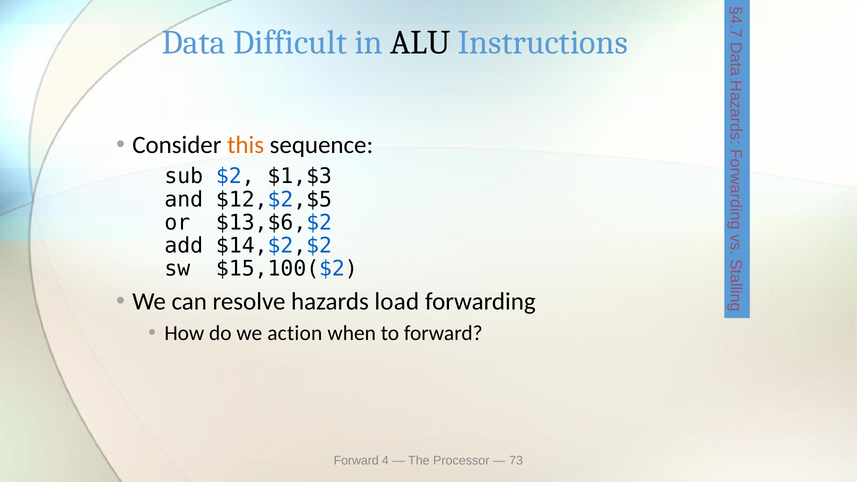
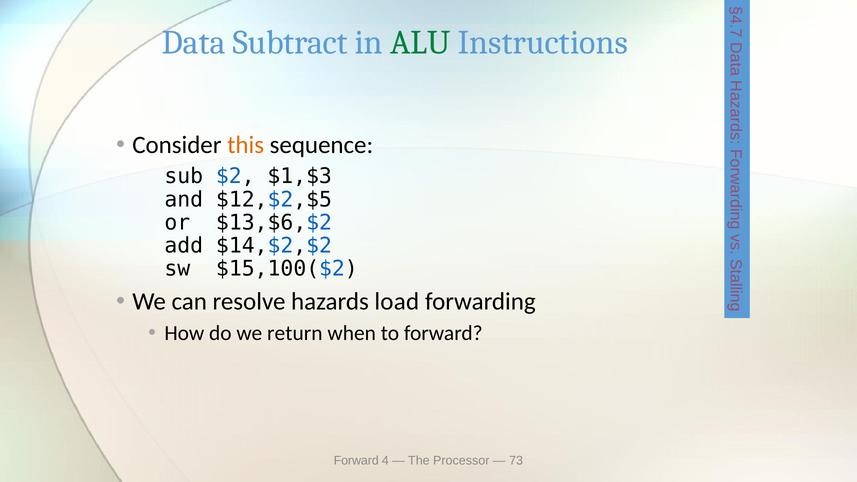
Difficult: Difficult -> Subtract
ALU colour: black -> green
action: action -> return
